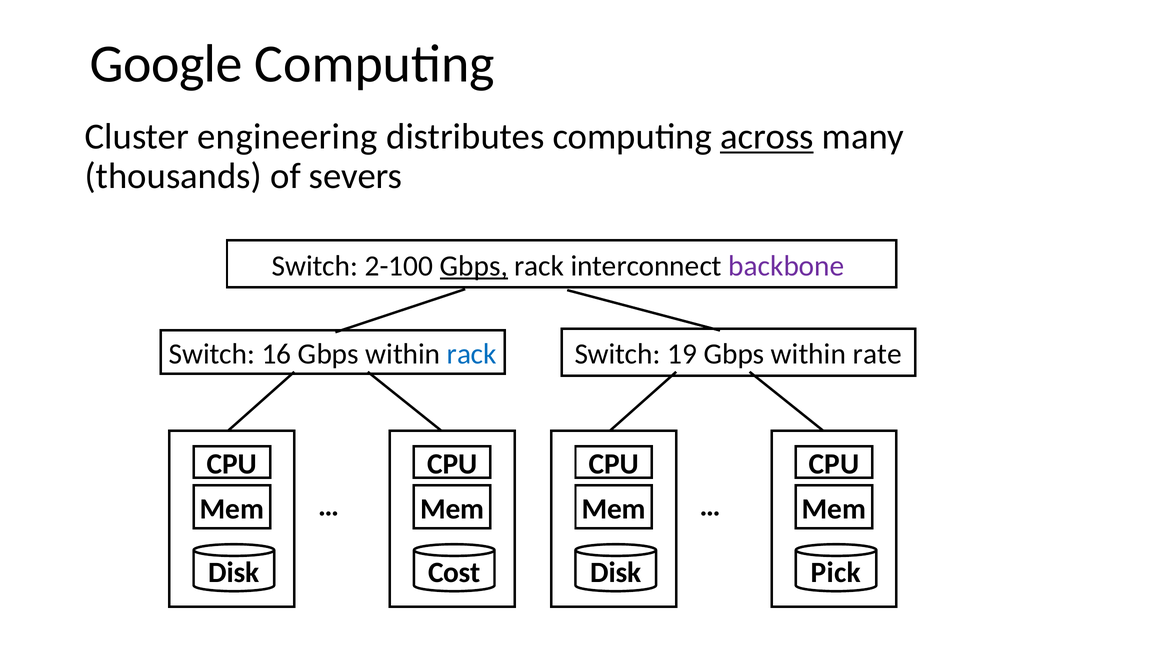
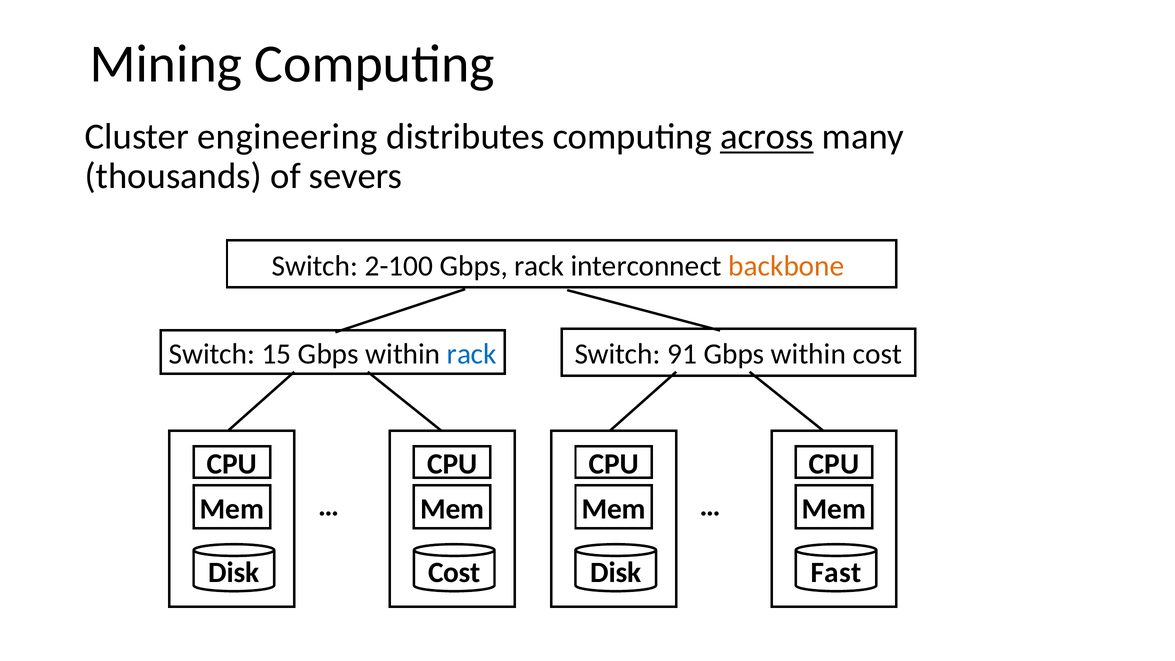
Google: Google -> Mining
Gbps at (474, 266) underline: present -> none
backbone colour: purple -> orange
16: 16 -> 15
19: 19 -> 91
within rate: rate -> cost
Pick: Pick -> Fast
